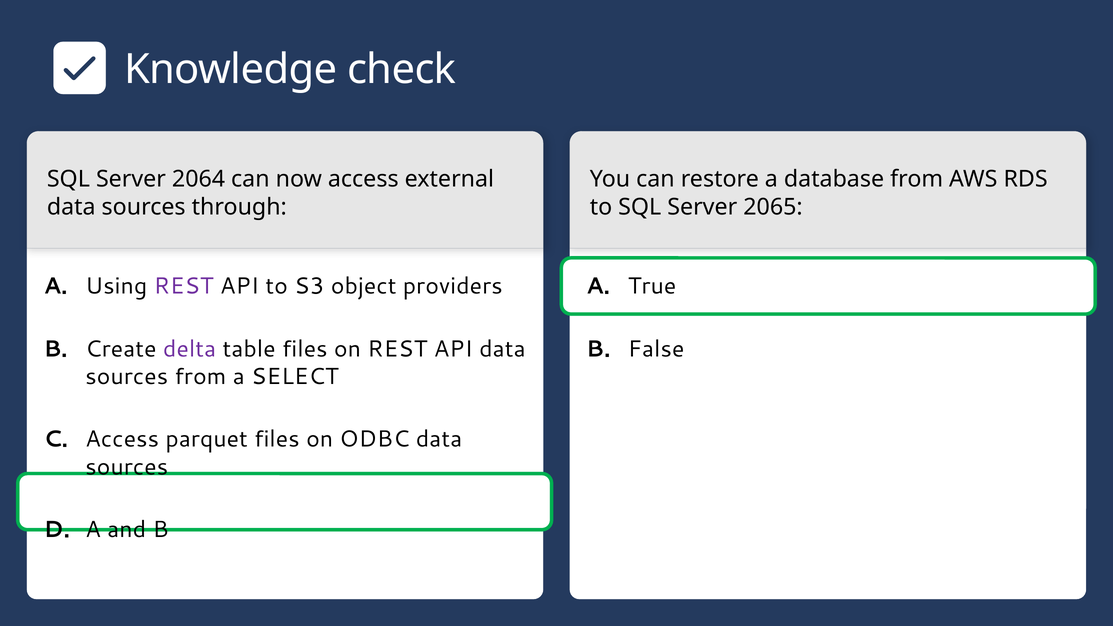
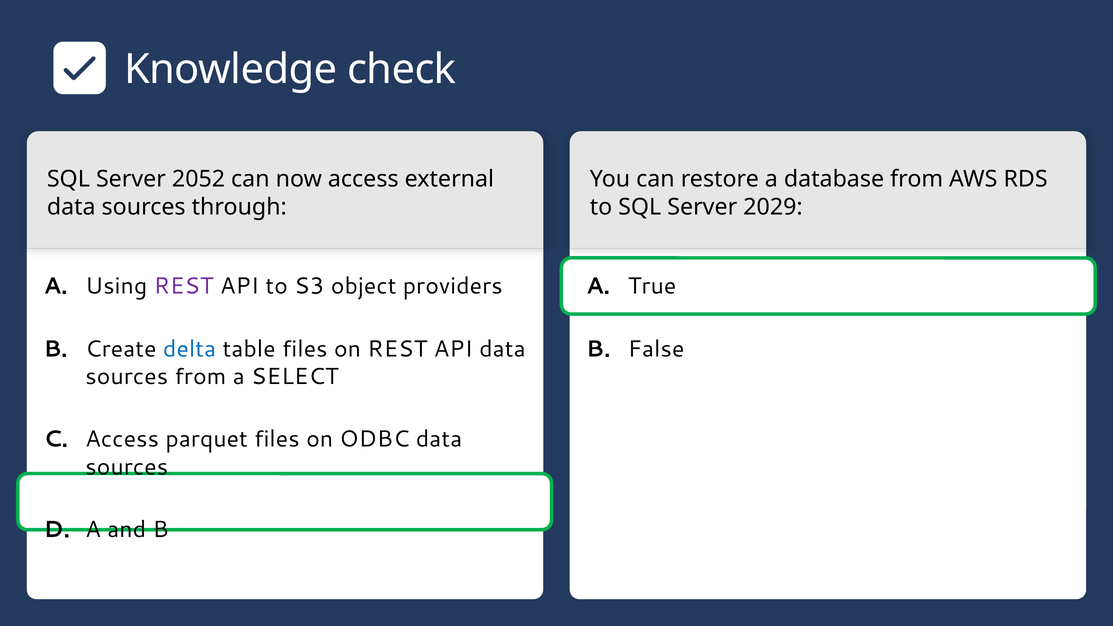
2064: 2064 -> 2052
2065: 2065 -> 2029
delta colour: purple -> blue
